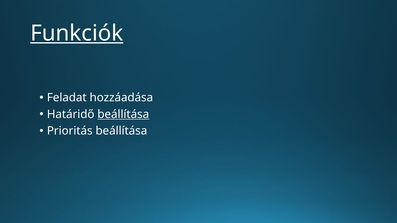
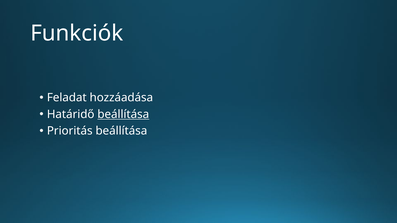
Funkciók underline: present -> none
